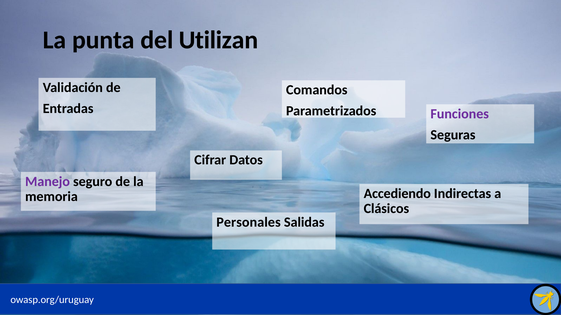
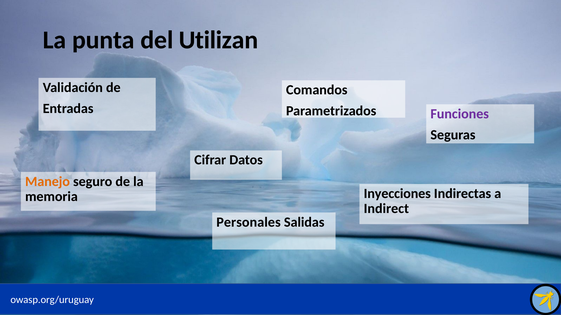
Manejo colour: purple -> orange
Accediendo: Accediendo -> Inyecciones
Clásicos: Clásicos -> Indirect
